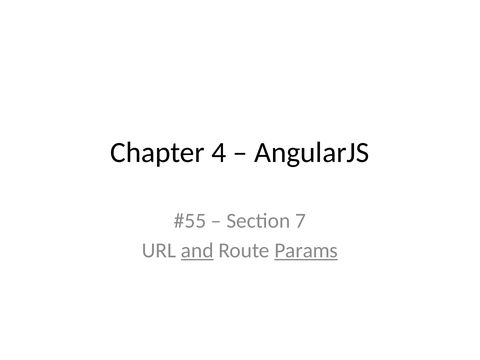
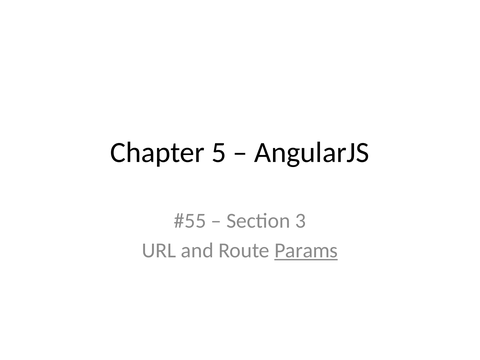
4: 4 -> 5
7: 7 -> 3
and underline: present -> none
